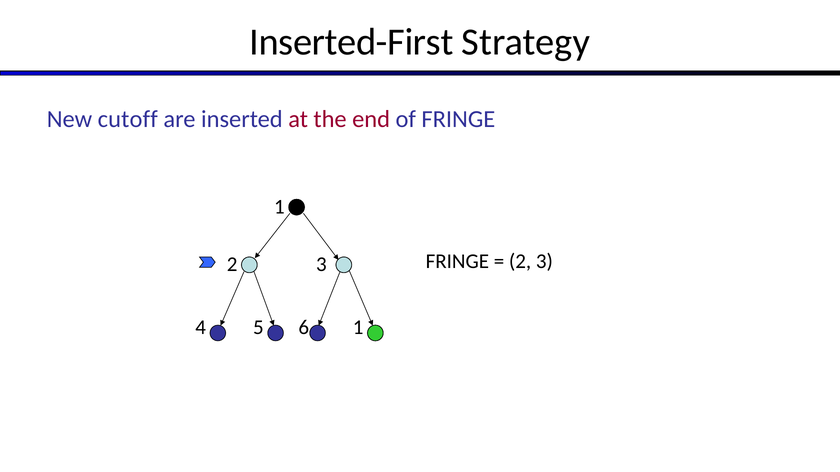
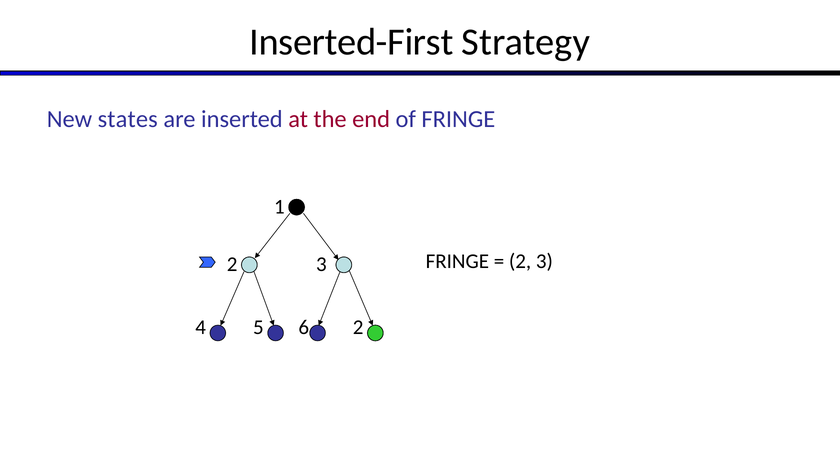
cutoff: cutoff -> states
6 1: 1 -> 2
